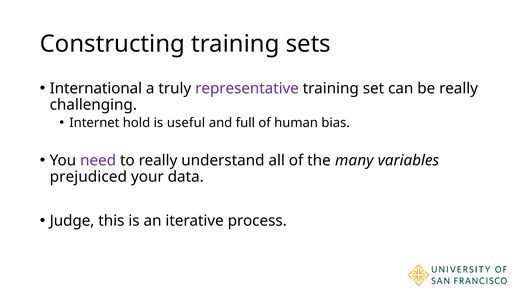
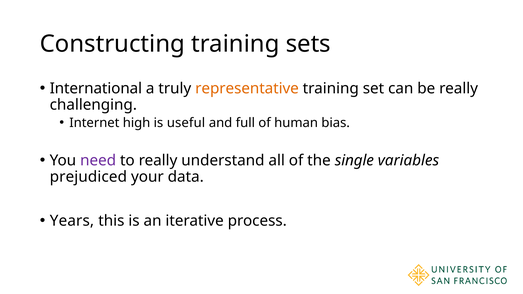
representative colour: purple -> orange
hold: hold -> high
many: many -> single
Judge: Judge -> Years
